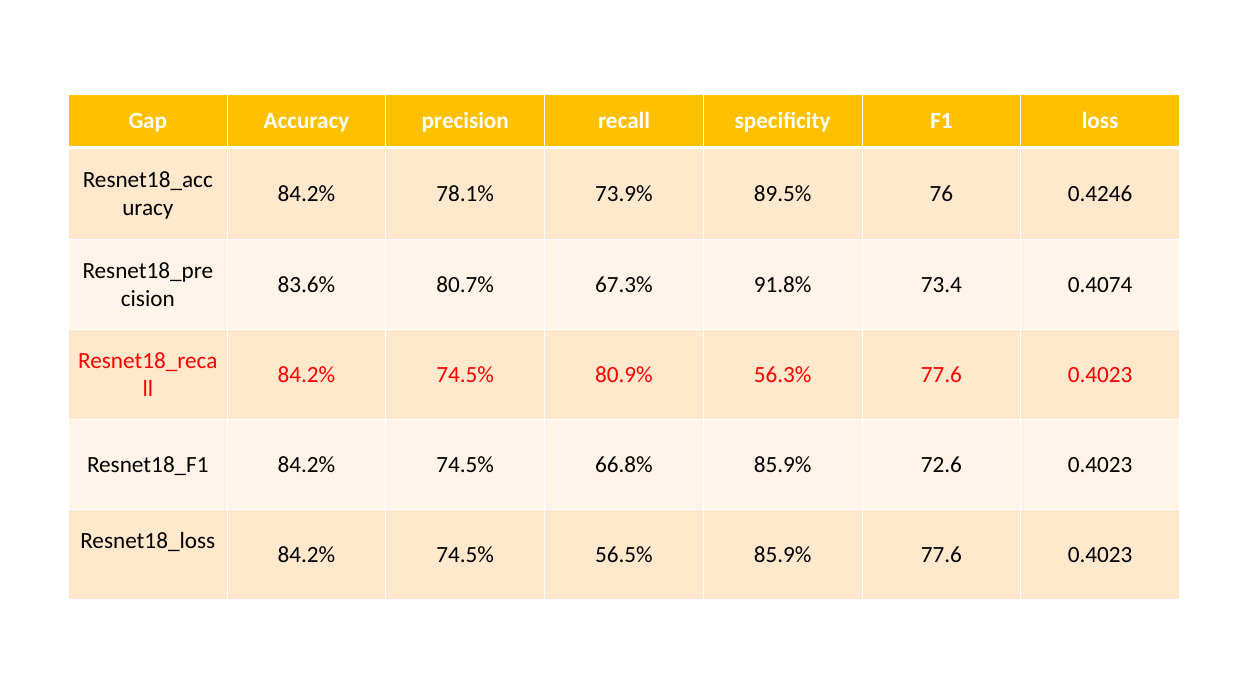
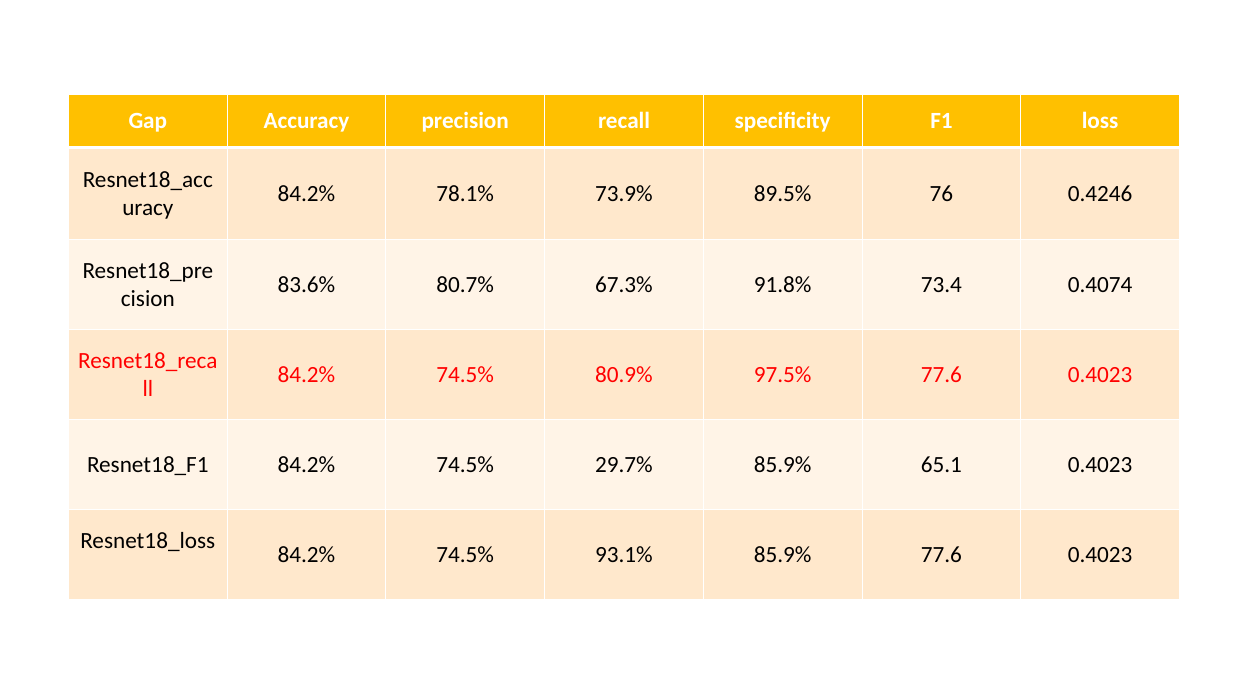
56.3%: 56.3% -> 97.5%
66.8%: 66.8% -> 29.7%
72.6: 72.6 -> 65.1
56.5%: 56.5% -> 93.1%
